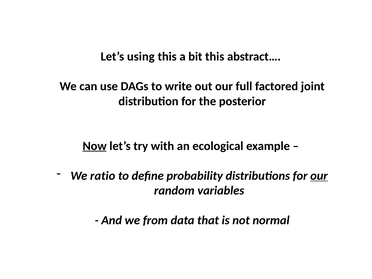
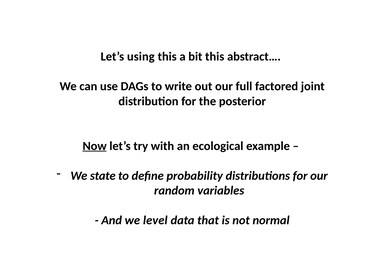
ratio: ratio -> state
our at (319, 176) underline: present -> none
from: from -> level
